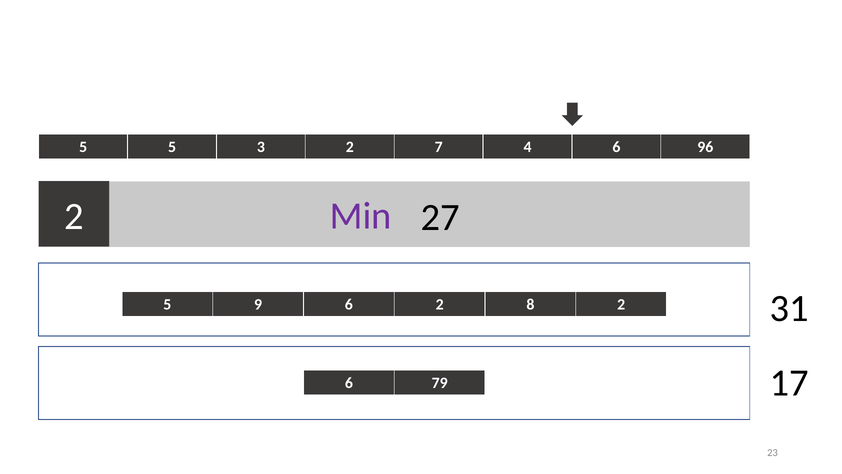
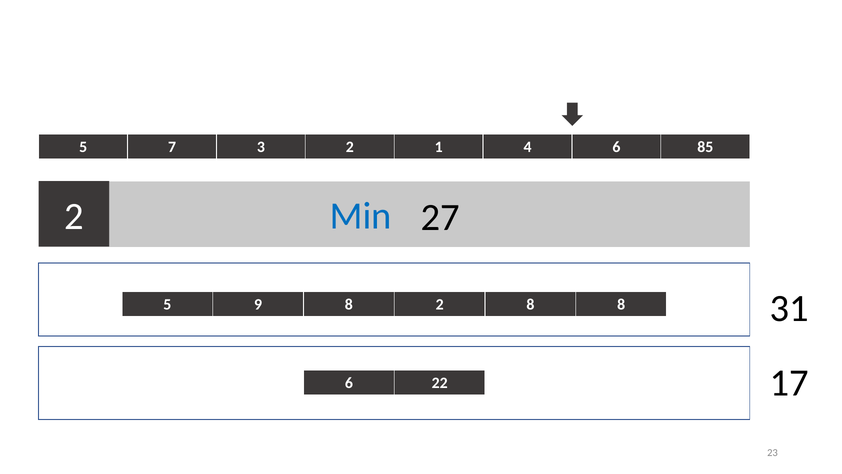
5 5: 5 -> 7
7: 7 -> 1
96: 96 -> 85
Min colour: purple -> blue
9 6: 6 -> 8
8 2: 2 -> 8
79: 79 -> 22
